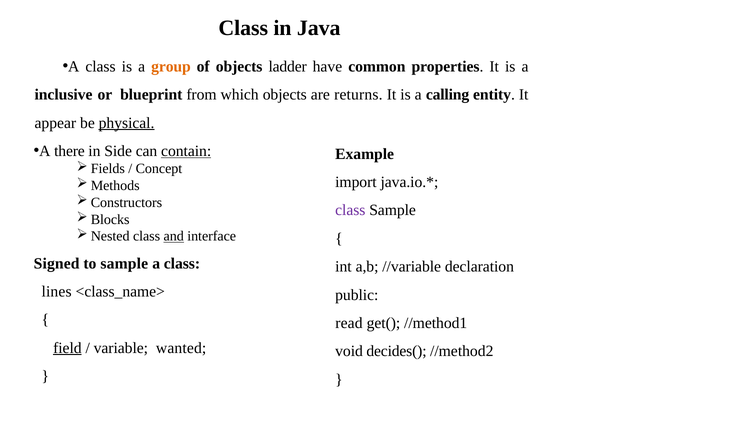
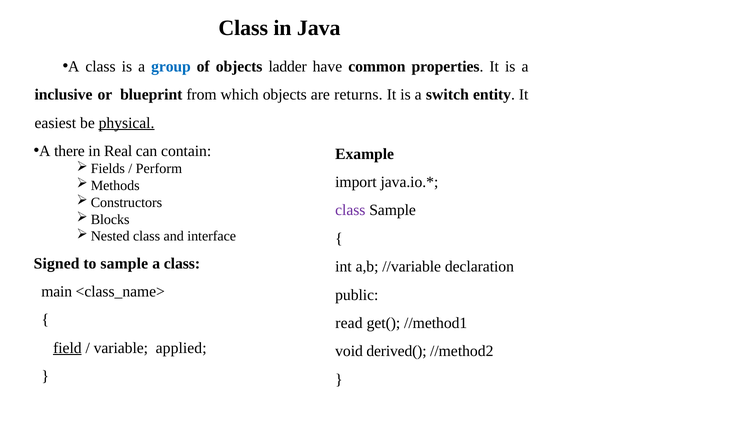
group colour: orange -> blue
calling: calling -> switch
appear: appear -> easiest
Side: Side -> Real
contain underline: present -> none
Concept: Concept -> Perform
and underline: present -> none
lines: lines -> main
wanted: wanted -> applied
decides(: decides( -> derived(
